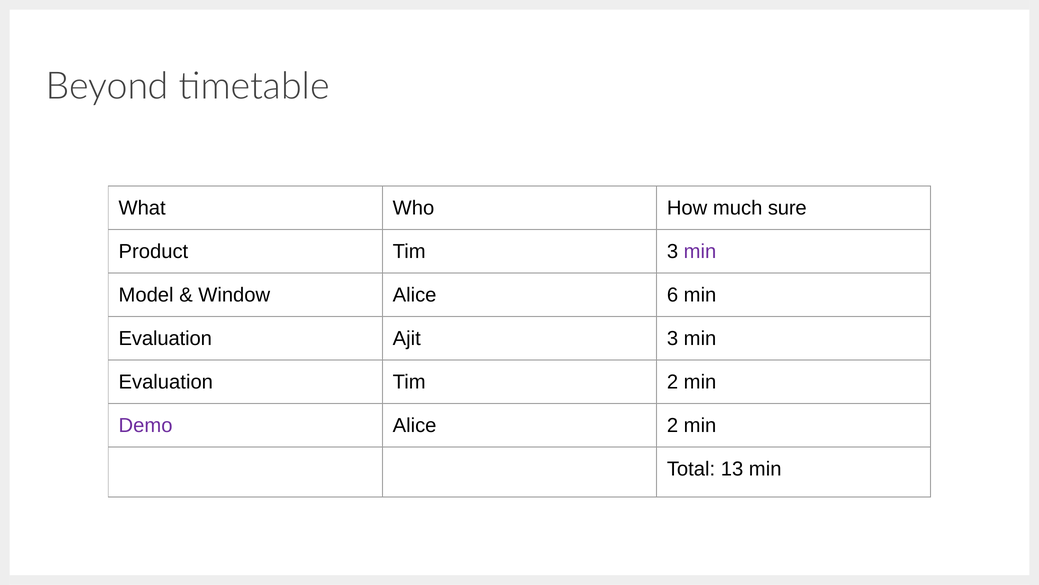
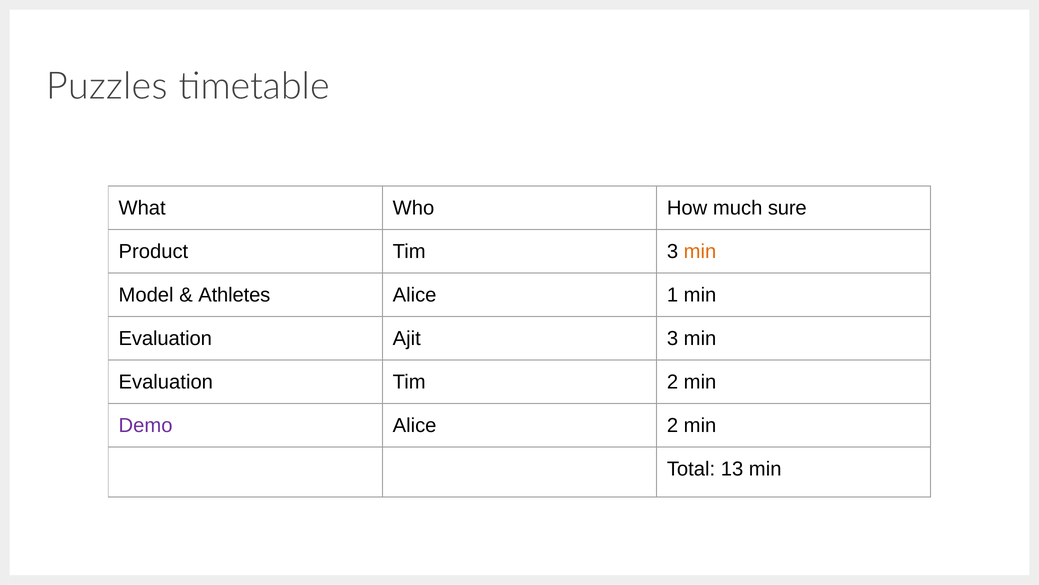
Beyond: Beyond -> Puzzles
min at (700, 251) colour: purple -> orange
Window: Window -> Athletes
6: 6 -> 1
